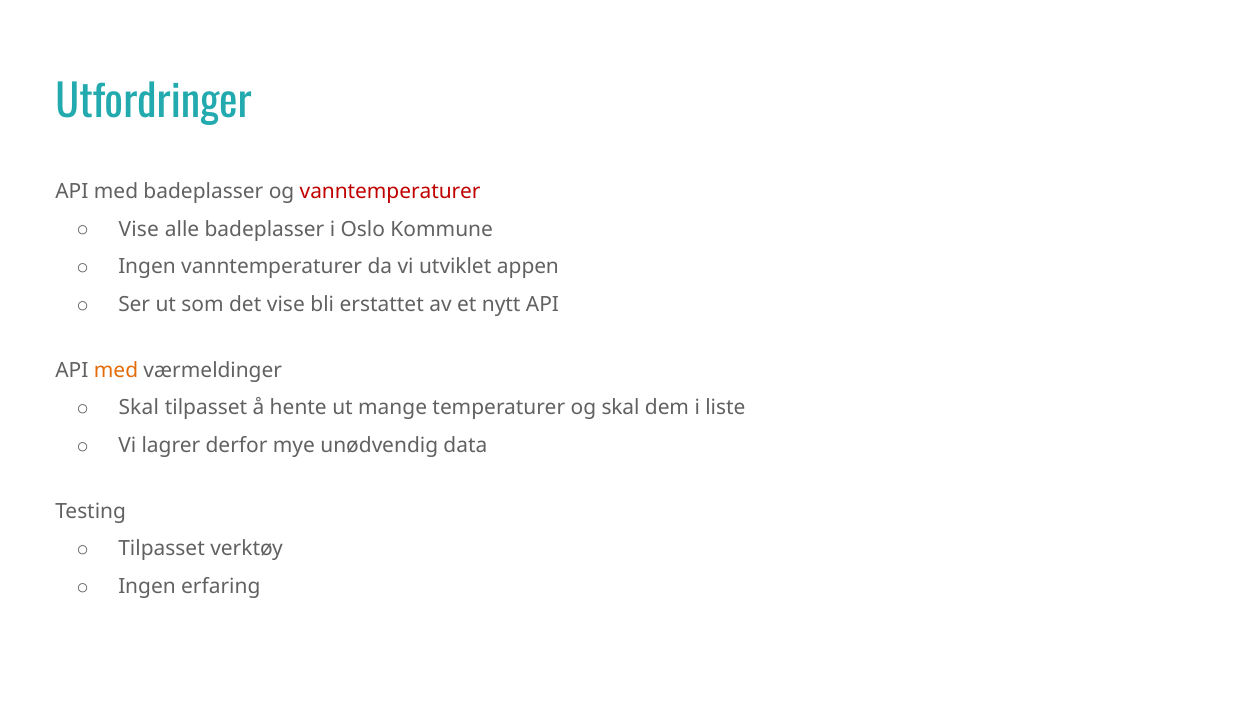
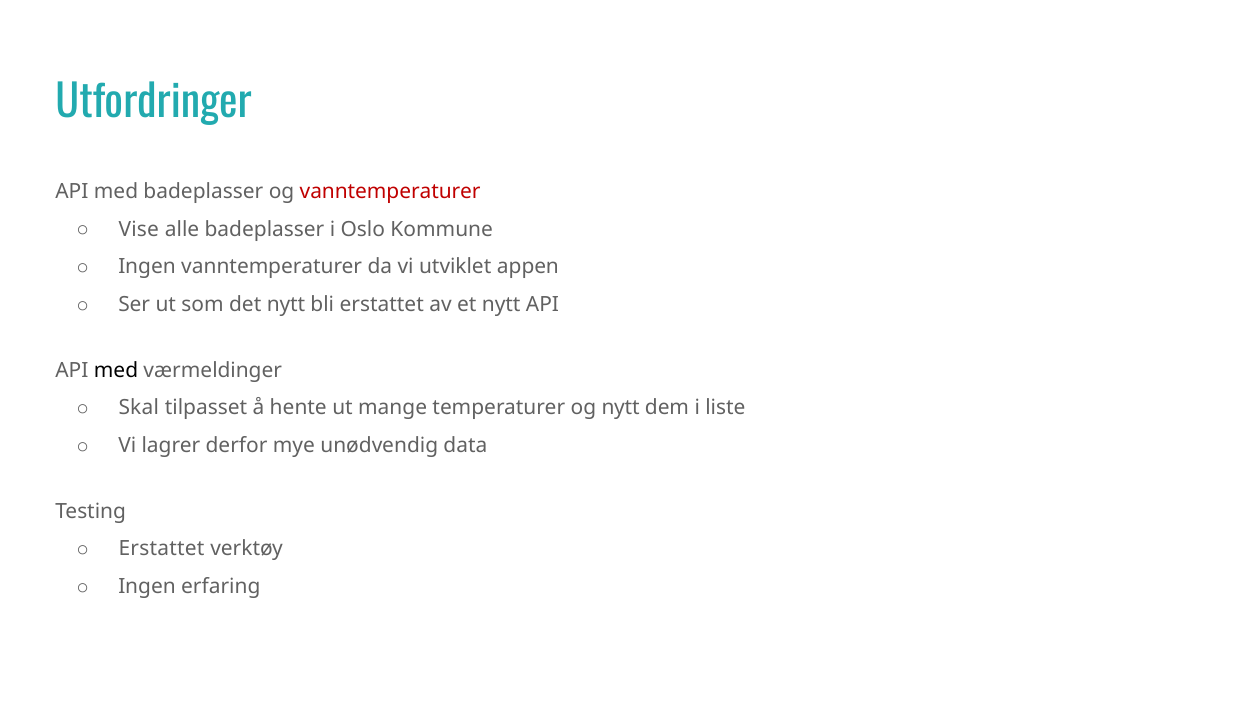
det vise: vise -> nytt
med at (116, 370) colour: orange -> black
og skal: skal -> nytt
Tilpasset at (162, 549): Tilpasset -> Erstattet
